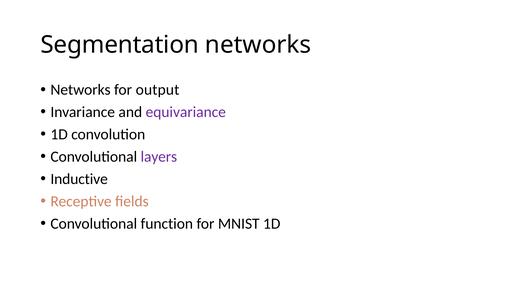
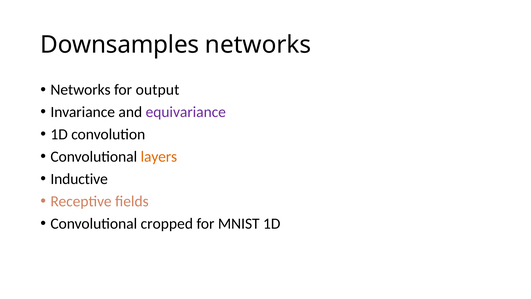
Segmentation: Segmentation -> Downsamples
layers colour: purple -> orange
function: function -> cropped
